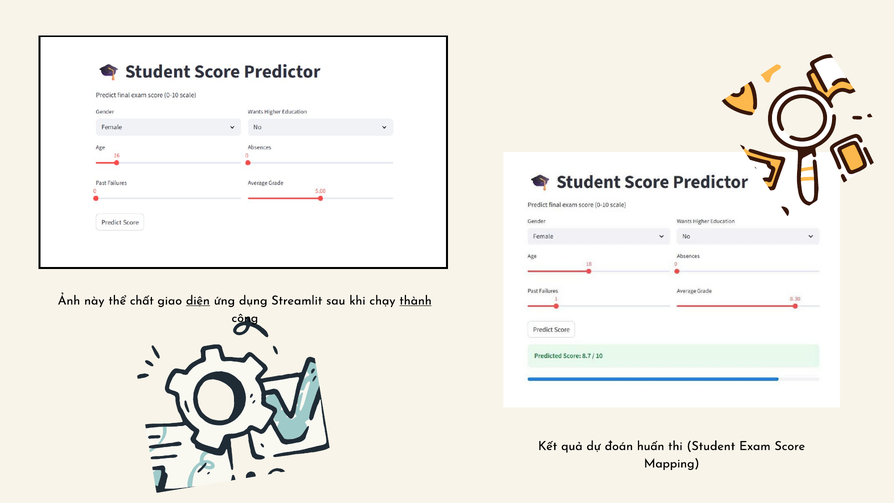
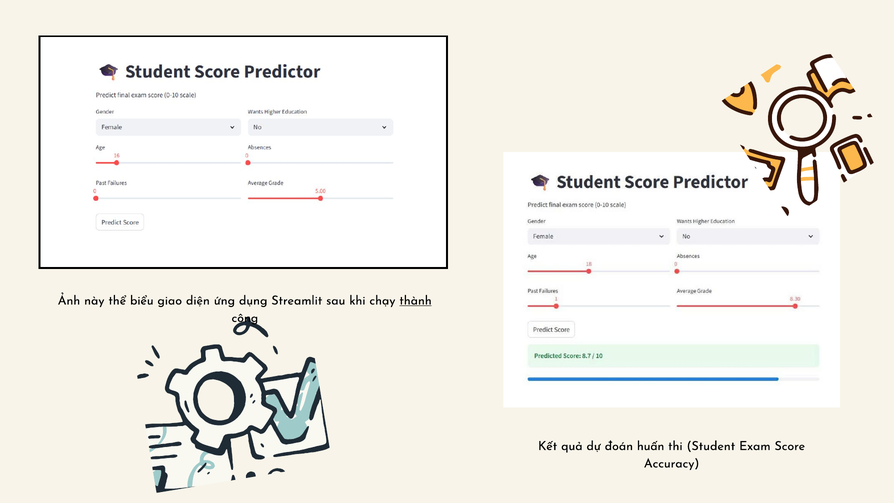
chất: chất -> biểu
diện underline: present -> none
Mapping: Mapping -> Accuracy
